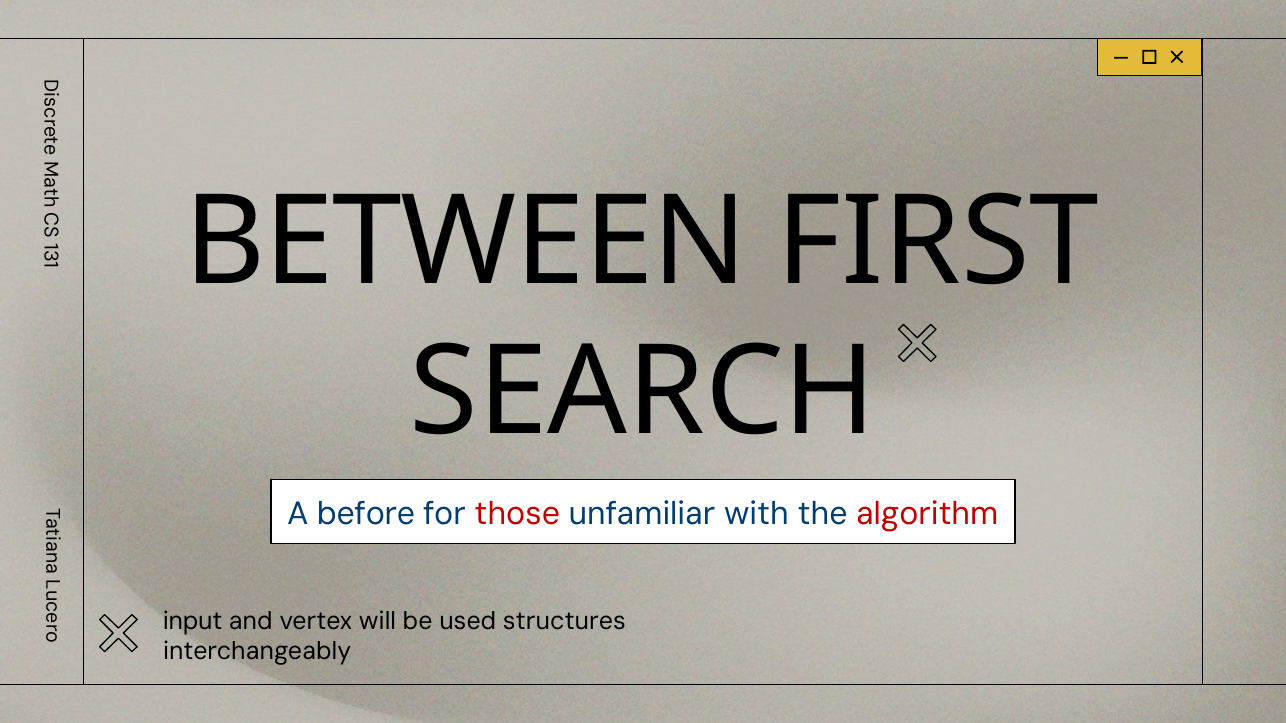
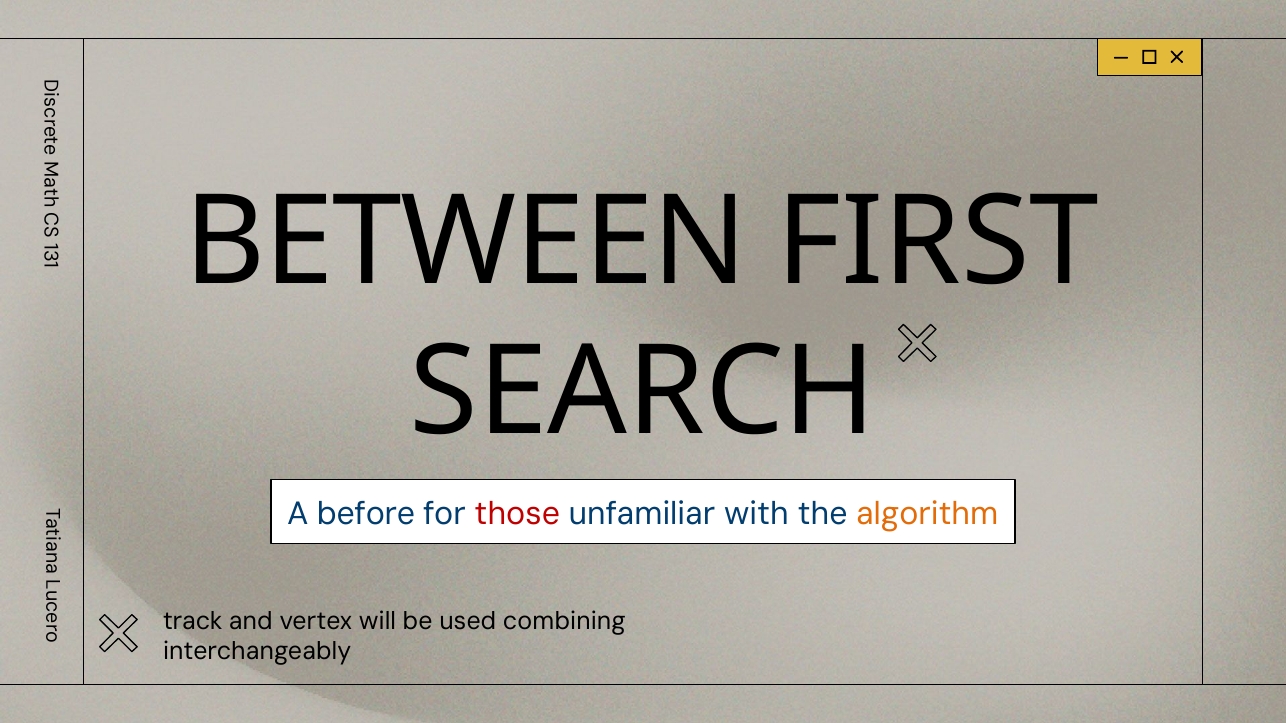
algorithm colour: red -> orange
input: input -> track
structures: structures -> combining
